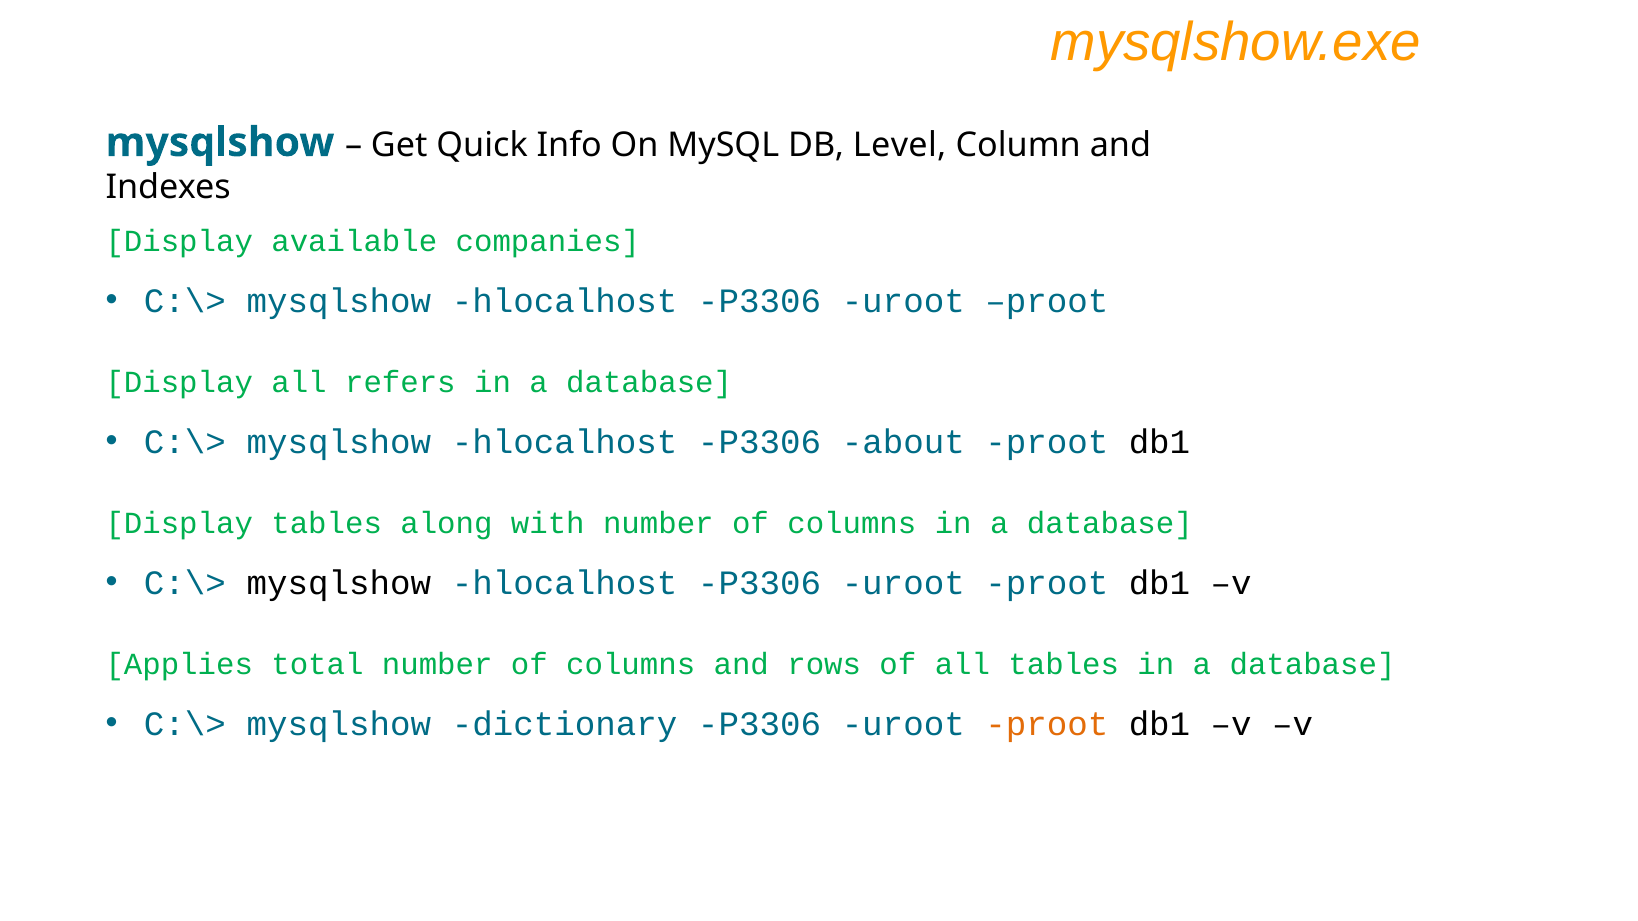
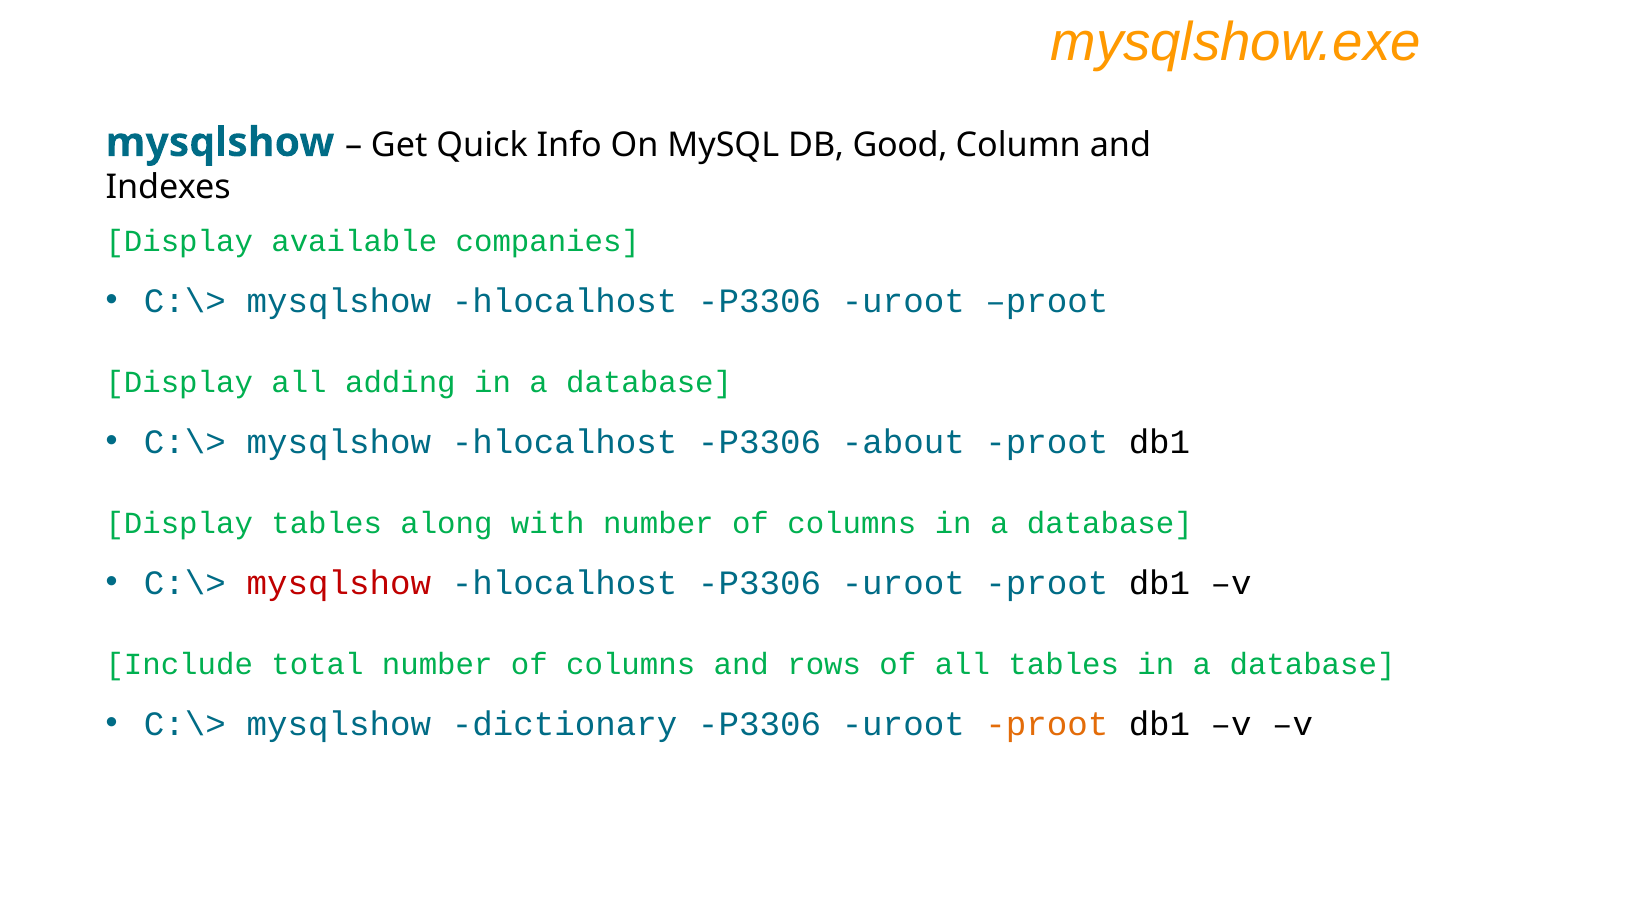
Level: Level -> Good
refers: refers -> adding
mysqlshow at (339, 583) colour: black -> red
Applies: Applies -> Include
